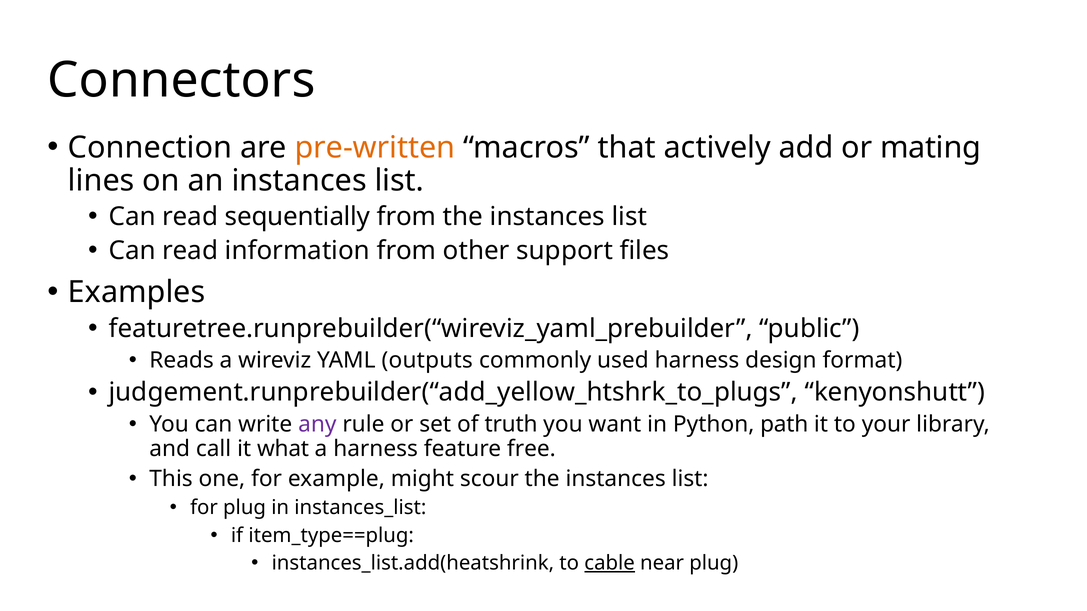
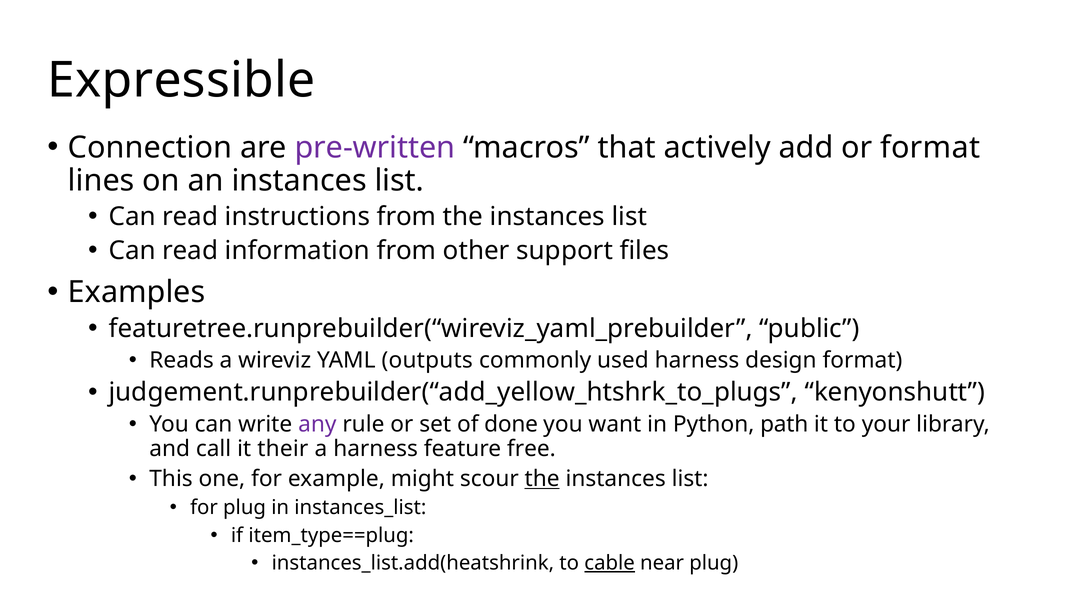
Connectors: Connectors -> Expressible
pre-written colour: orange -> purple
or mating: mating -> format
sequentially: sequentially -> instructions
truth: truth -> done
what: what -> their
the at (542, 479) underline: none -> present
